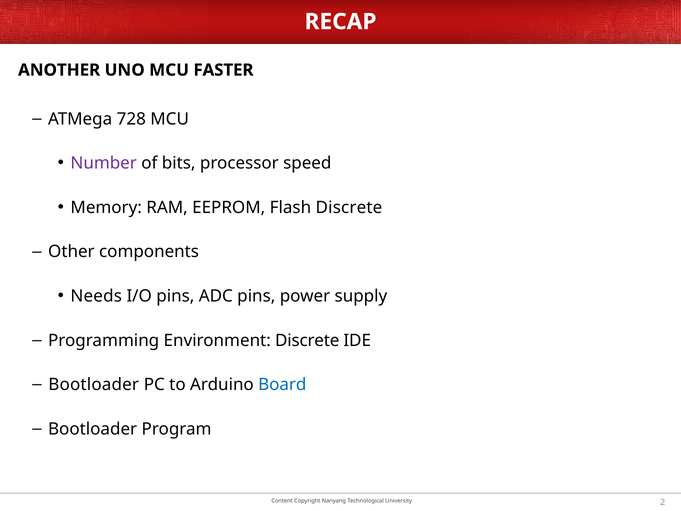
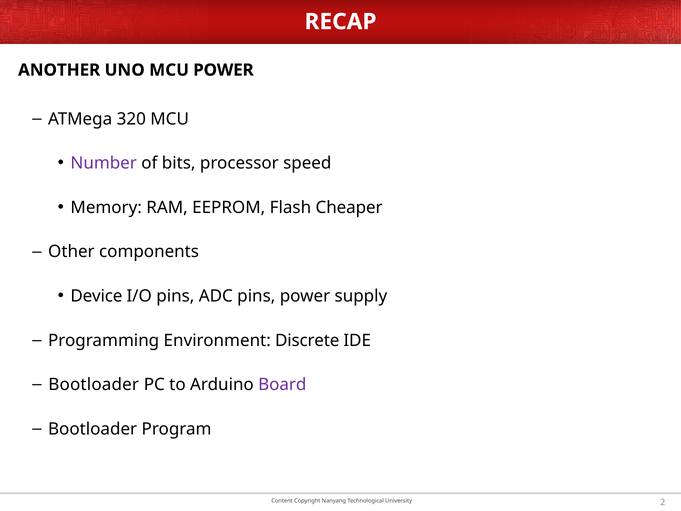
MCU FASTER: FASTER -> POWER
728: 728 -> 320
Flash Discrete: Discrete -> Cheaper
Needs: Needs -> Device
Board colour: blue -> purple
